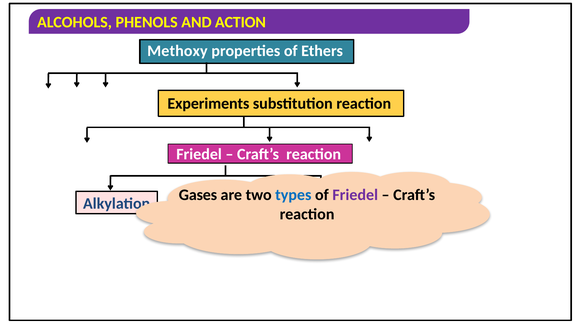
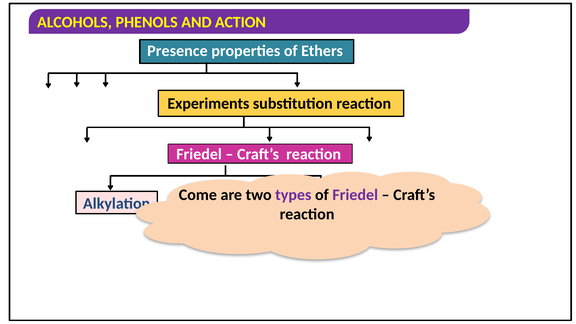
Methoxy: Methoxy -> Presence
Gases: Gases -> Come
types colour: blue -> purple
